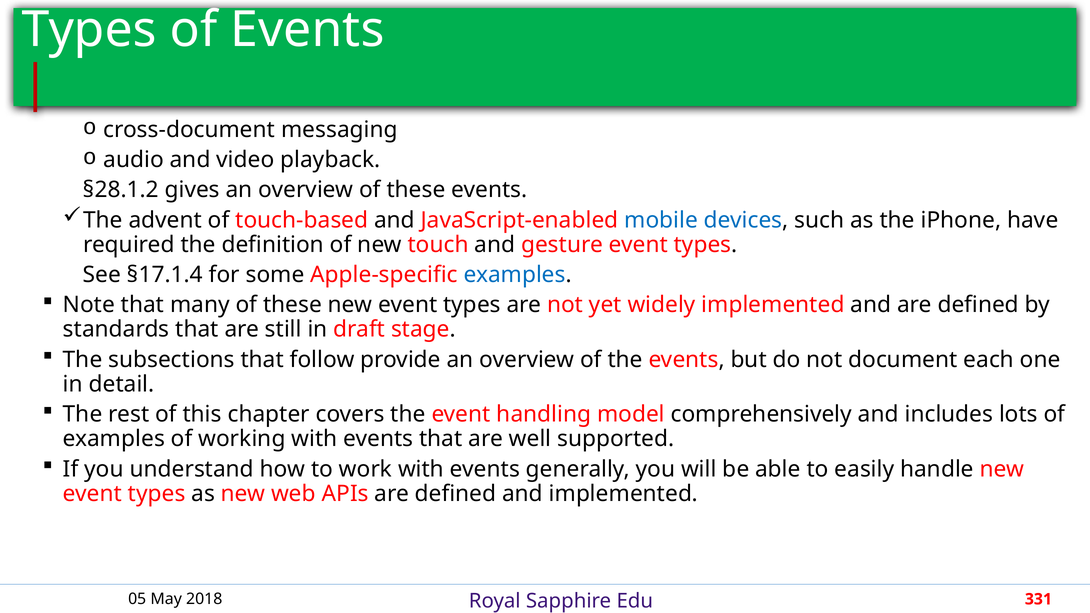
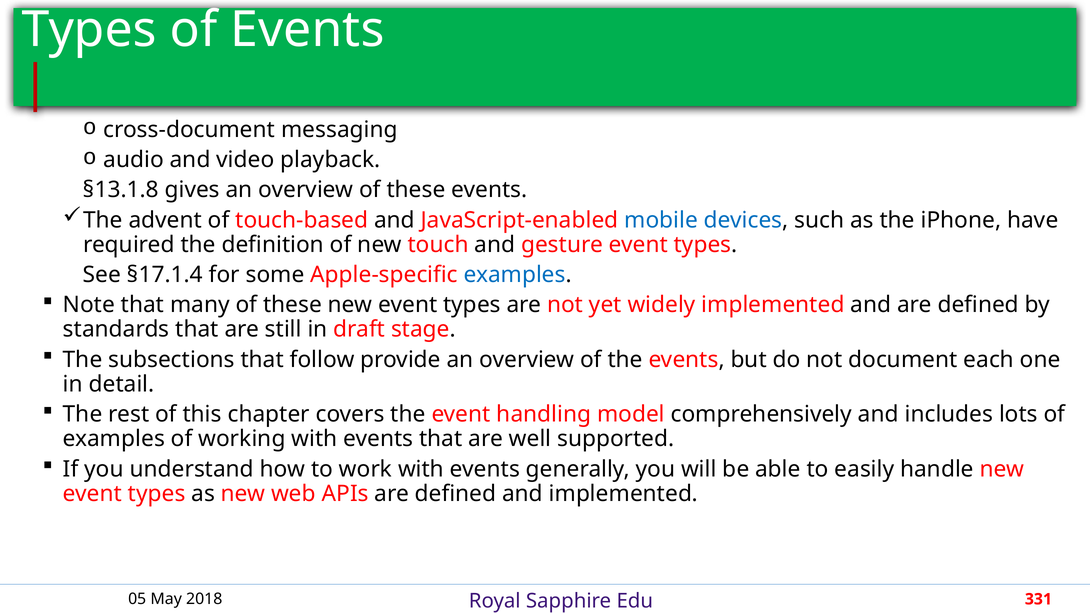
§28.1.2: §28.1.2 -> §13.1.8
